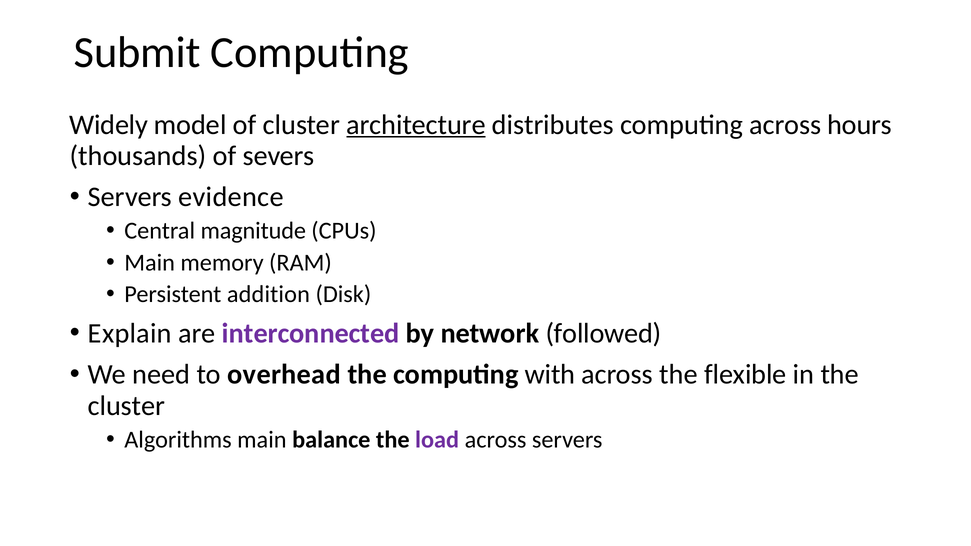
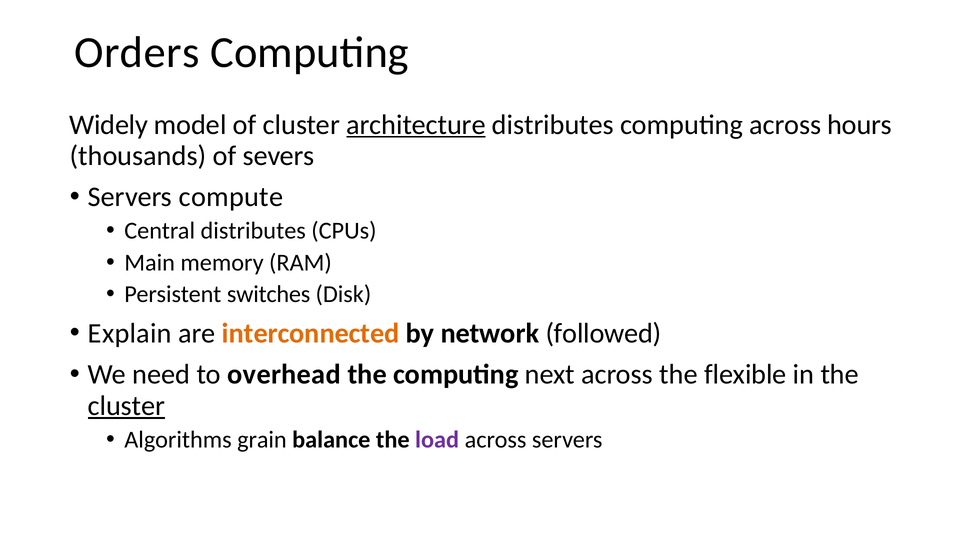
Submit: Submit -> Orders
evidence: evidence -> compute
Central magnitude: magnitude -> distributes
addition: addition -> switches
interconnected colour: purple -> orange
with: with -> next
cluster at (127, 406) underline: none -> present
Algorithms main: main -> grain
